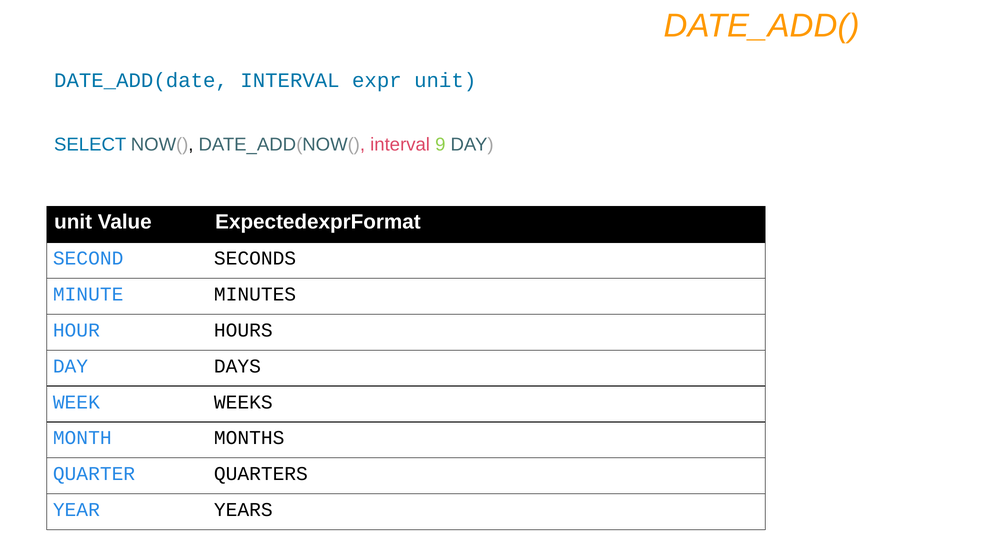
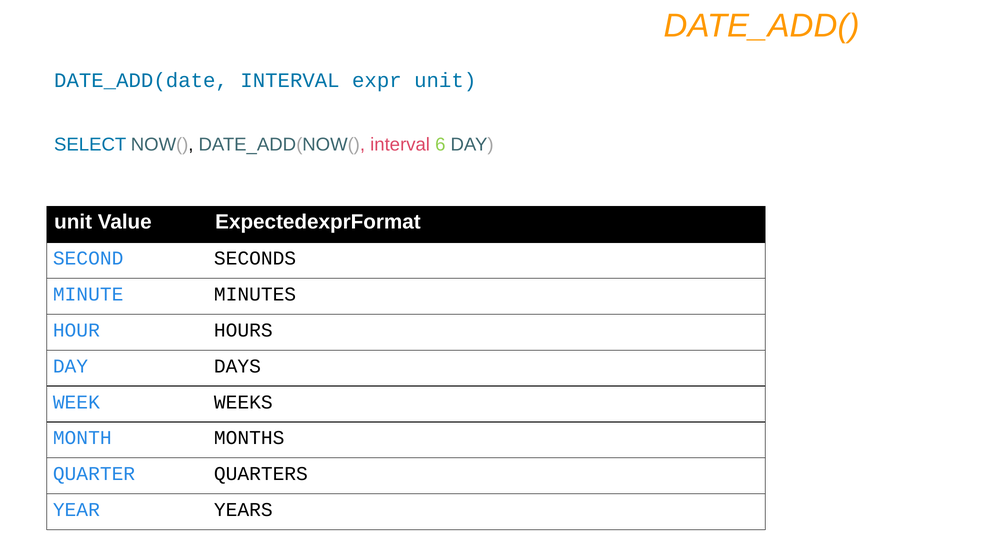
9: 9 -> 6
